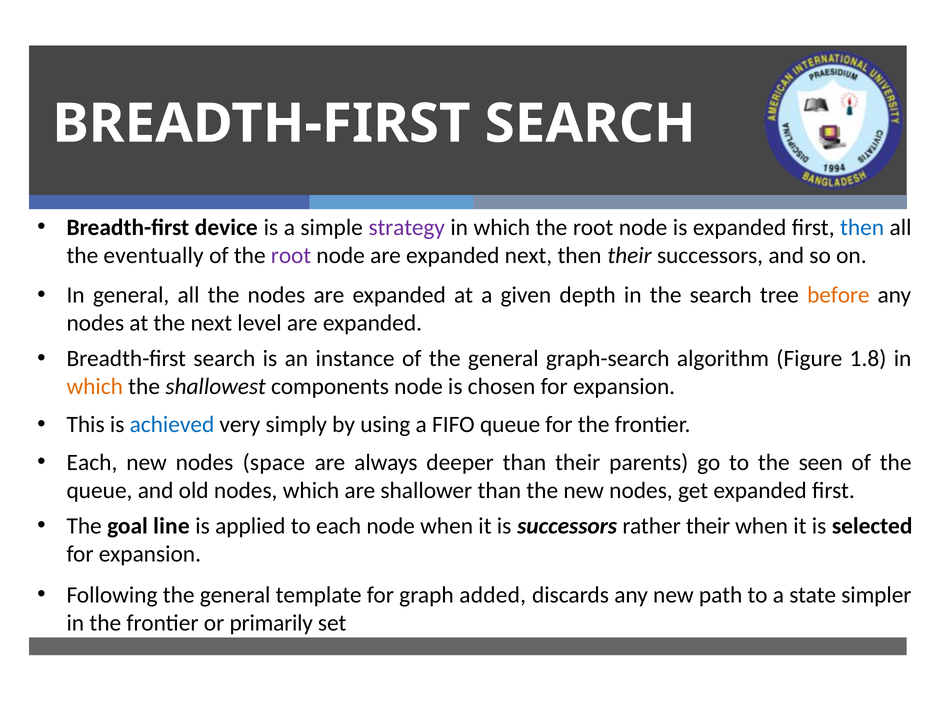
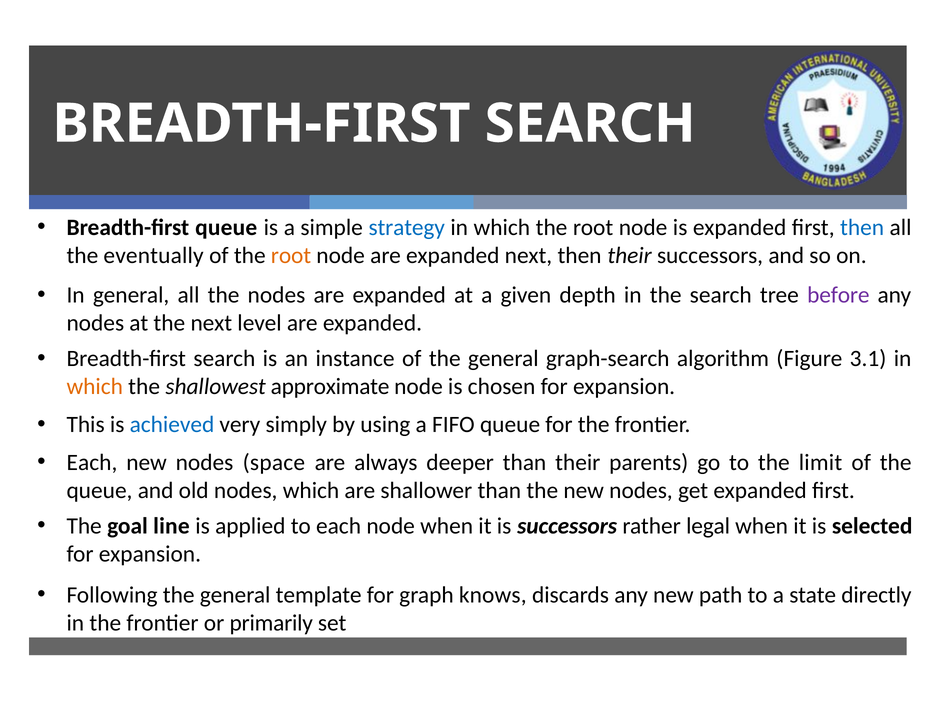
Breadth-first device: device -> queue
strategy colour: purple -> blue
root at (291, 256) colour: purple -> orange
before colour: orange -> purple
1.8: 1.8 -> 3.1
components: components -> approximate
seen: seen -> limit
rather their: their -> legal
added: added -> knows
simpler: simpler -> directly
